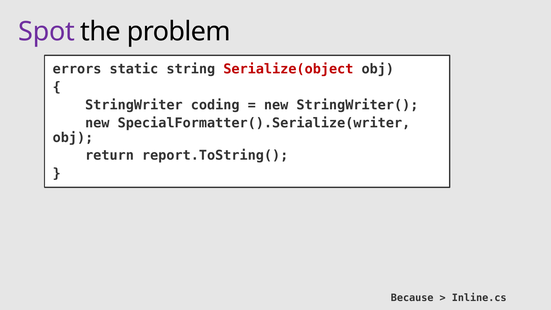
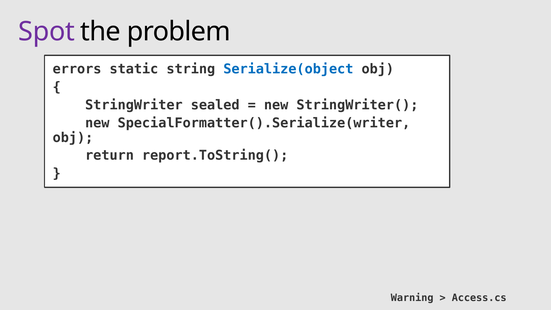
Serialize(object colour: red -> blue
coding: coding -> sealed
Because: Because -> Warning
Inline.cs: Inline.cs -> Access.cs
